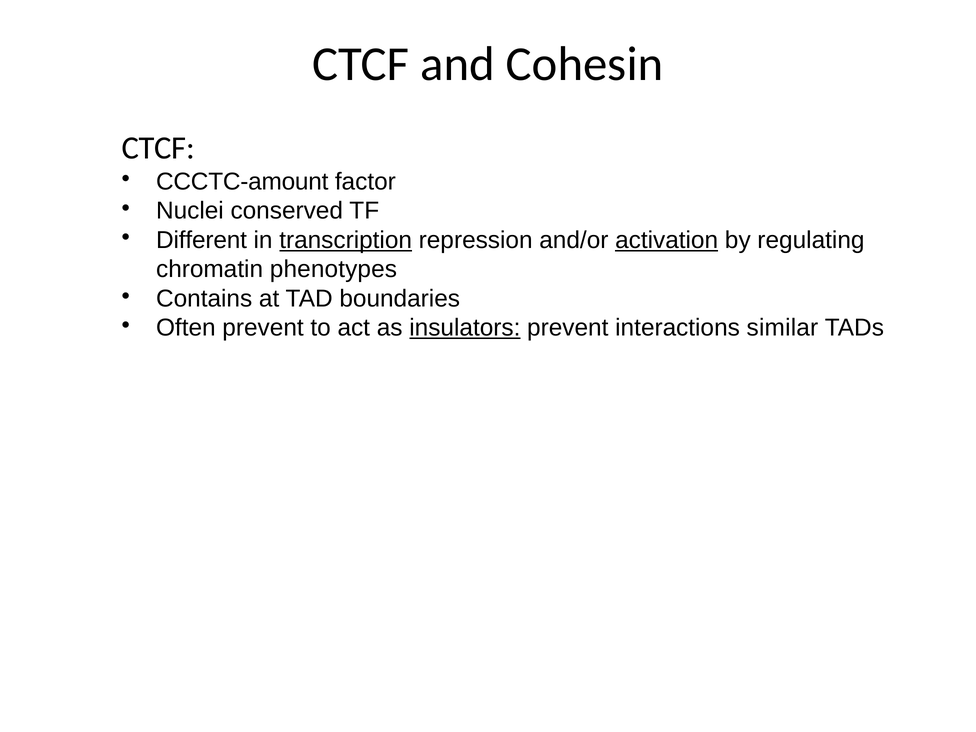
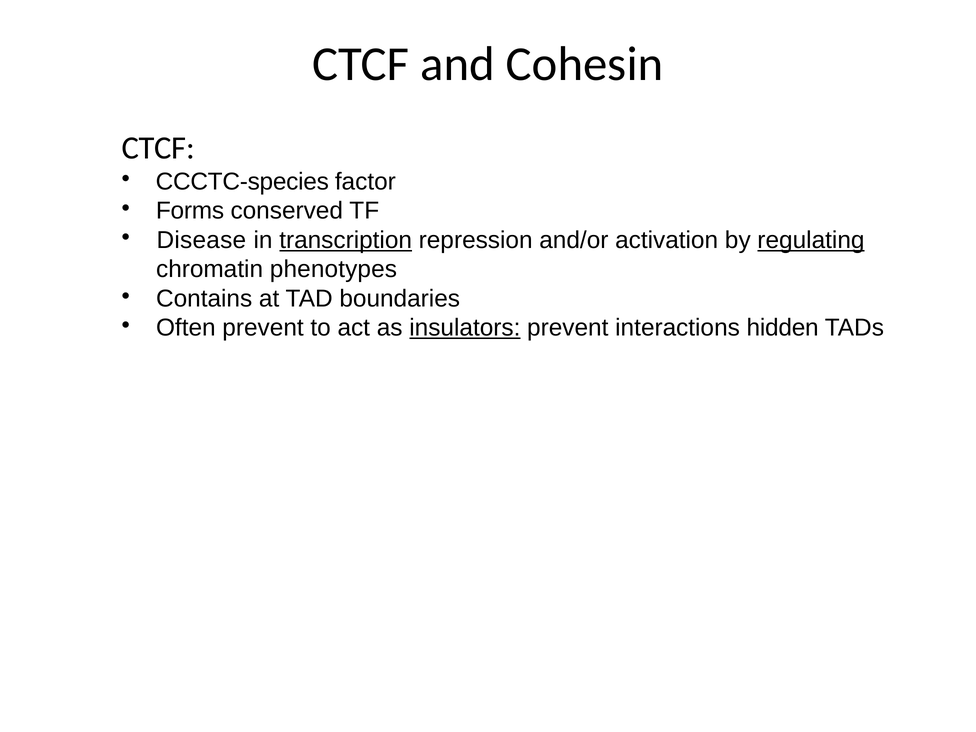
CCCTC-amount: CCCTC-amount -> CCCTC-species
Nuclei: Nuclei -> Forms
Different: Different -> Disease
activation underline: present -> none
regulating underline: none -> present
similar: similar -> hidden
